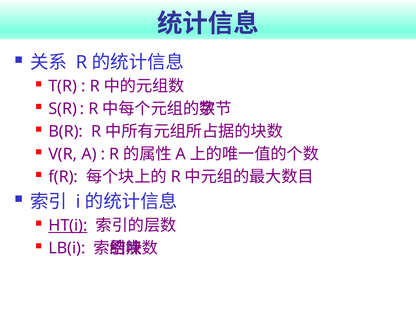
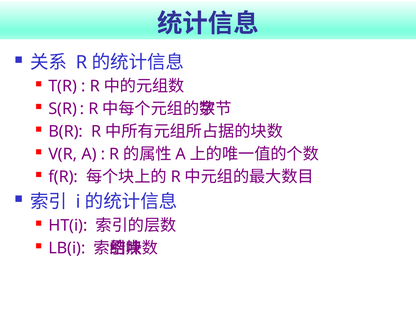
HT(i underline: present -> none
